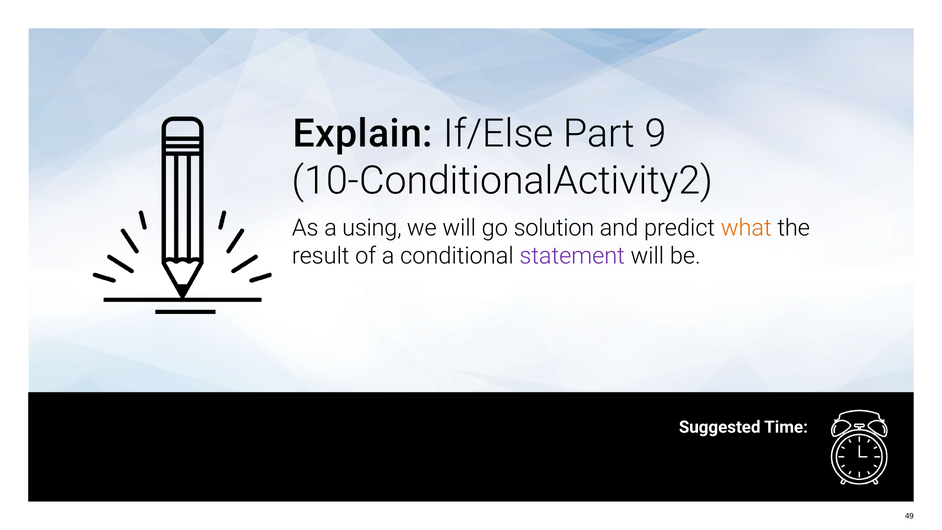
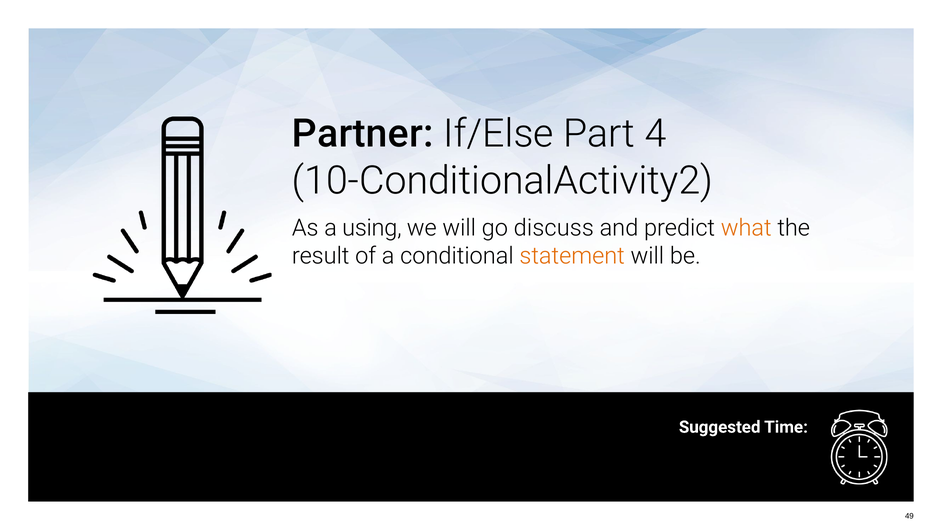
Explain: Explain -> Partner
9: 9 -> 4
solution: solution -> discuss
statement colour: purple -> orange
